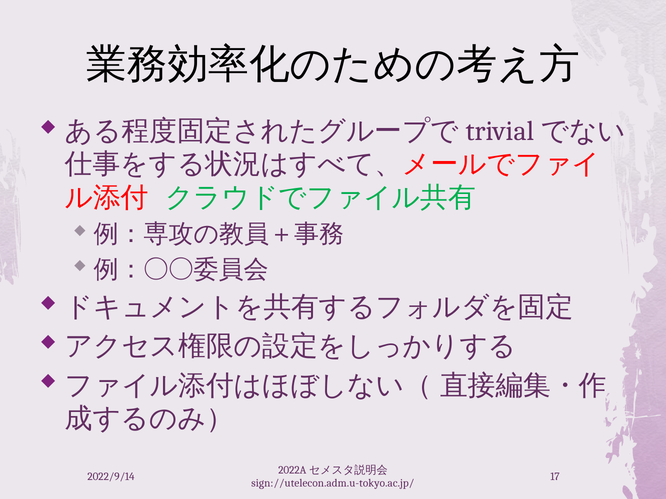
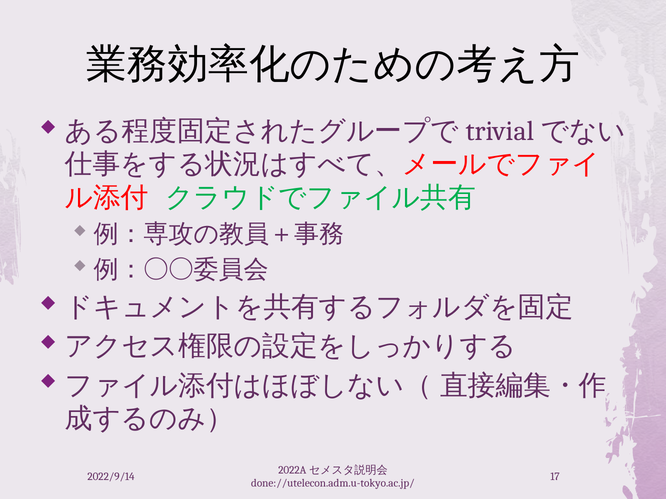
sign://utelecon.adm.u-tokyo.ac.jp/: sign://utelecon.adm.u-tokyo.ac.jp/ -> done://utelecon.adm.u-tokyo.ac.jp/
